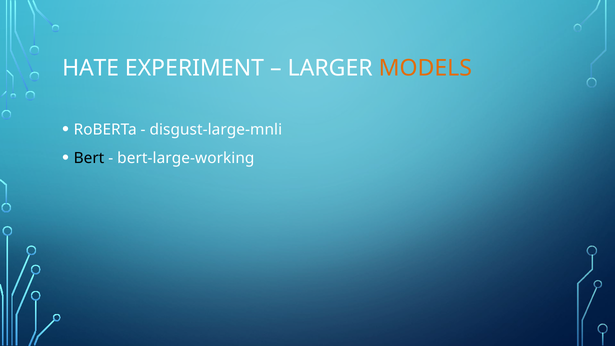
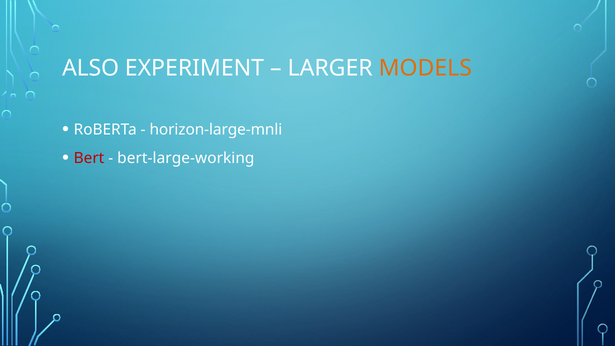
HATE: HATE -> ALSO
disgust-large-mnli: disgust-large-mnli -> horizon-large-mnli
Bert colour: black -> red
